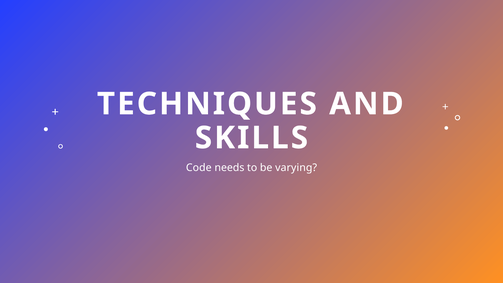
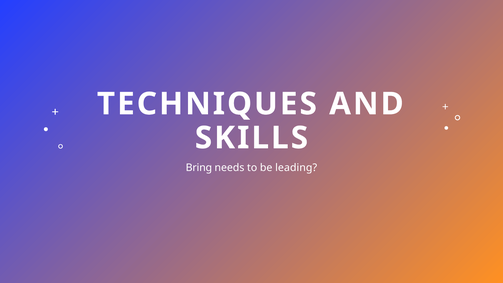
Code: Code -> Bring
varying: varying -> leading
